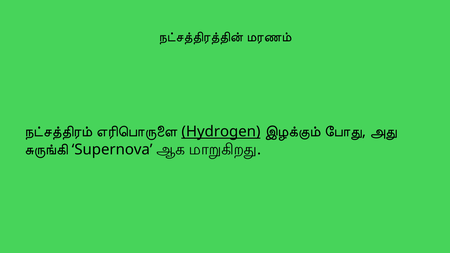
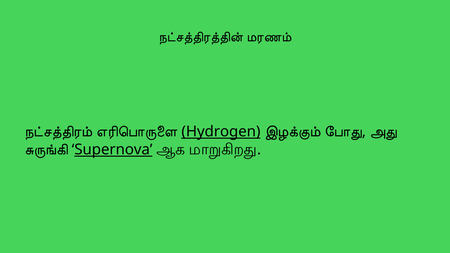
Supernova underline: none -> present
